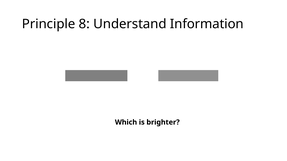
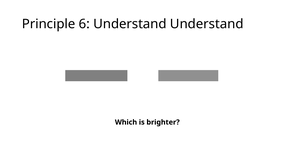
8: 8 -> 6
Understand Information: Information -> Understand
